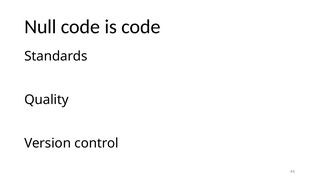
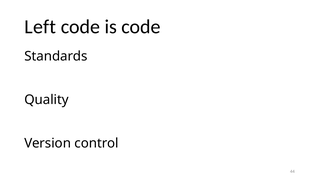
Null: Null -> Left
